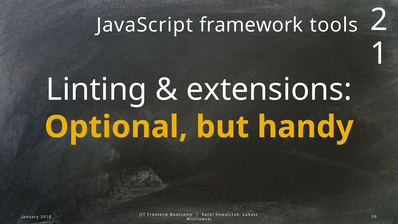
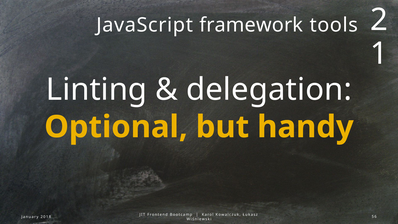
extensions: extensions -> delegation
